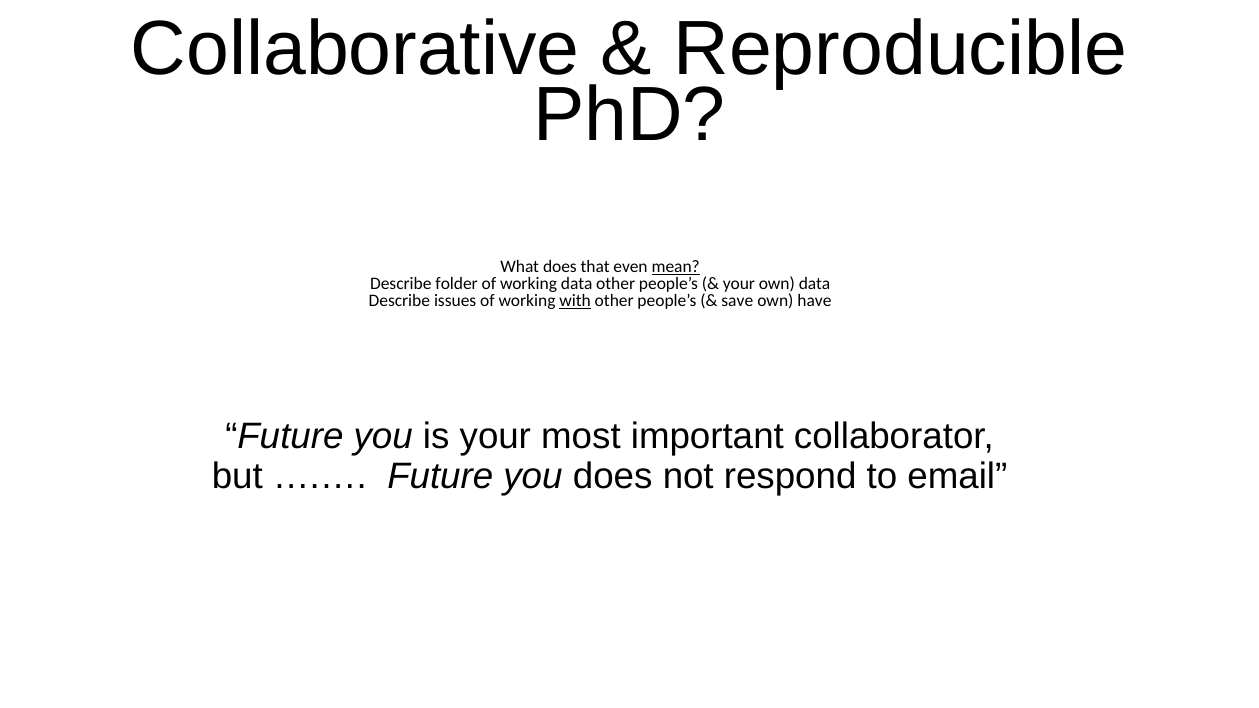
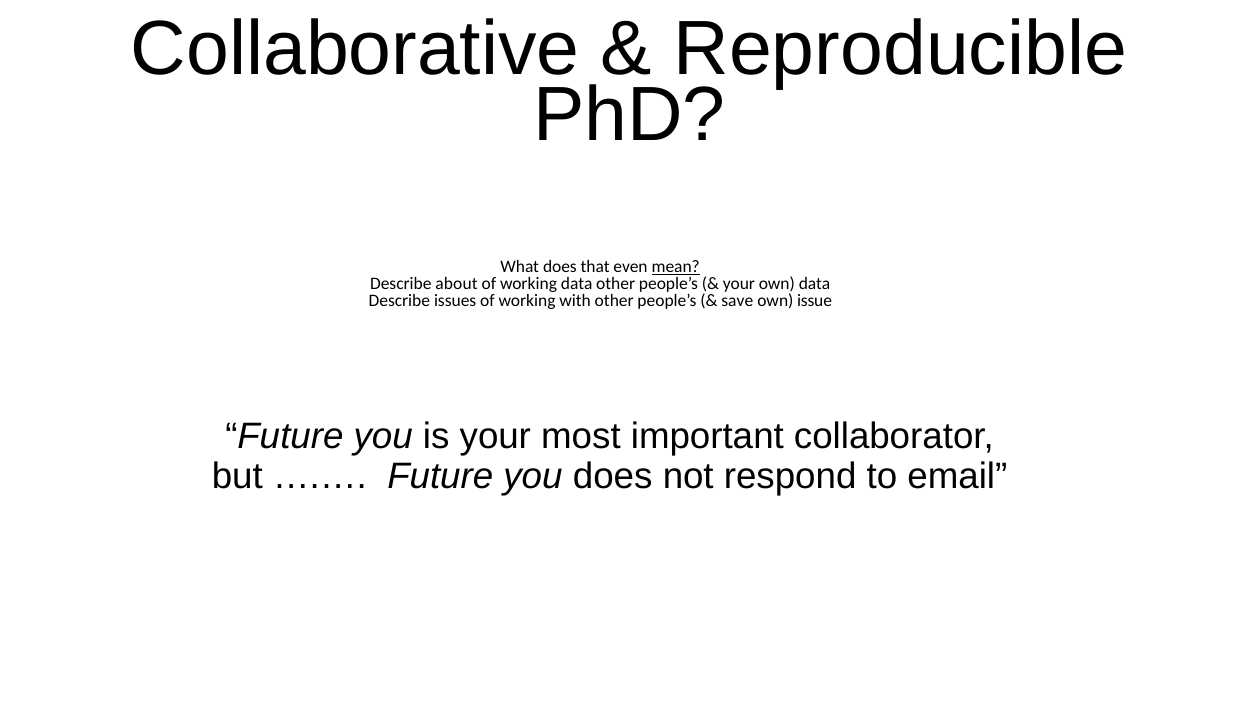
folder: folder -> about
with underline: present -> none
have: have -> issue
